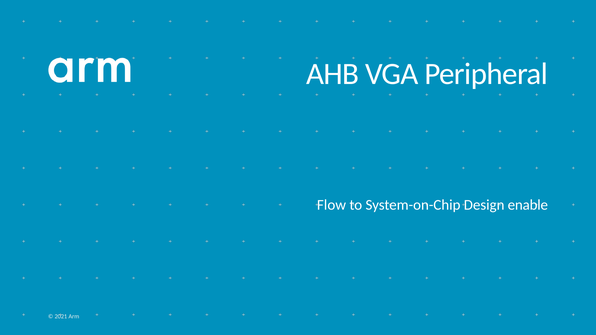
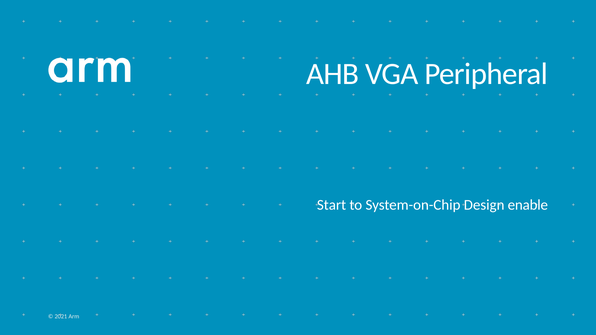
Flow: Flow -> Start
